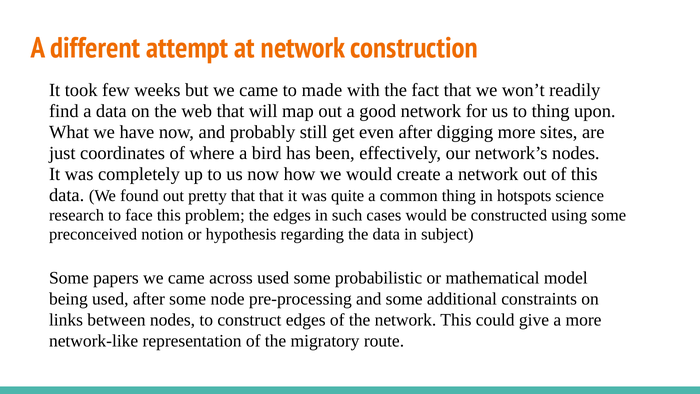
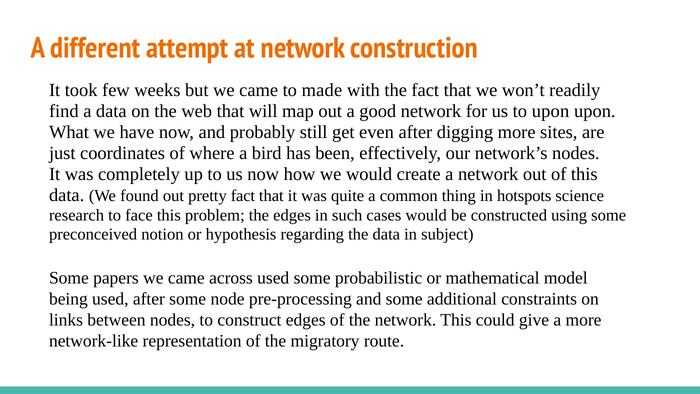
to thing: thing -> upon
pretty that: that -> fact
